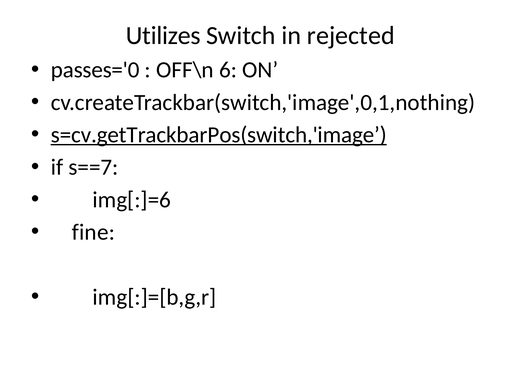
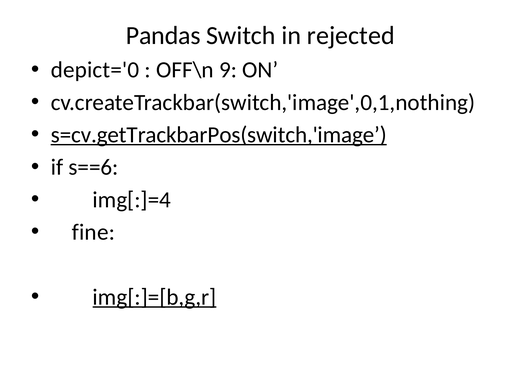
Utilizes: Utilizes -> Pandas
passes='0: passes='0 -> depict='0
6: 6 -> 9
s==7: s==7 -> s==6
img[:]=6: img[:]=6 -> img[:]=4
img[:]=[b,g,r underline: none -> present
